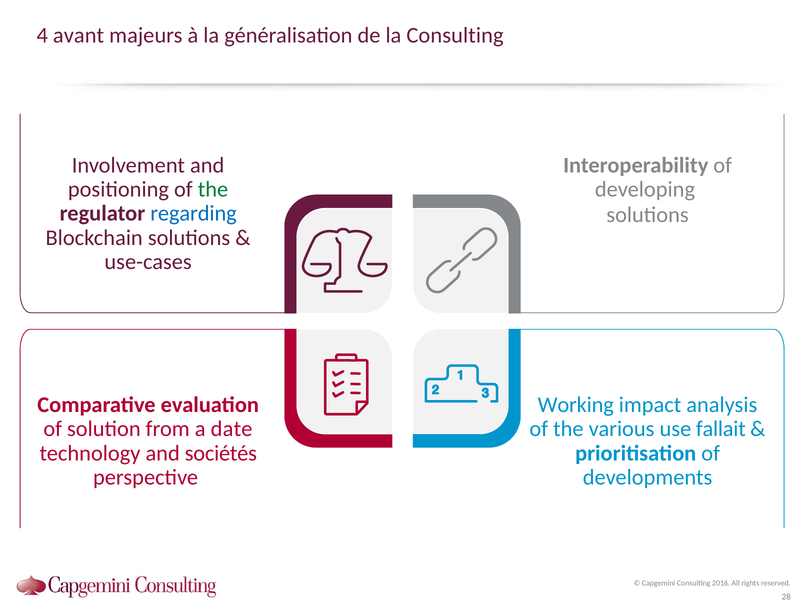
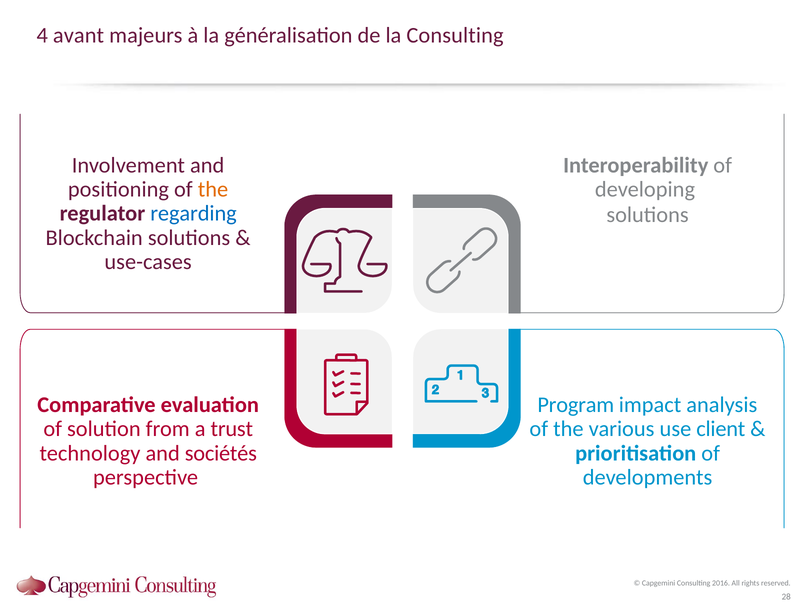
the at (213, 190) colour: green -> orange
Working: Working -> Program
date: date -> trust
fallait: fallait -> client
